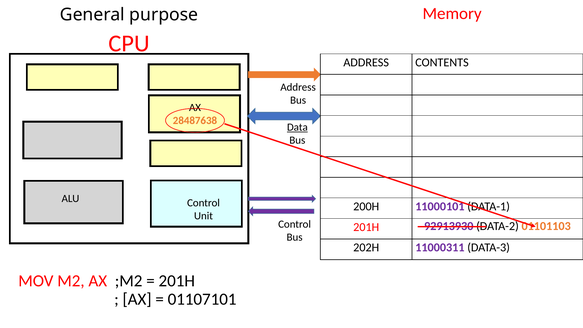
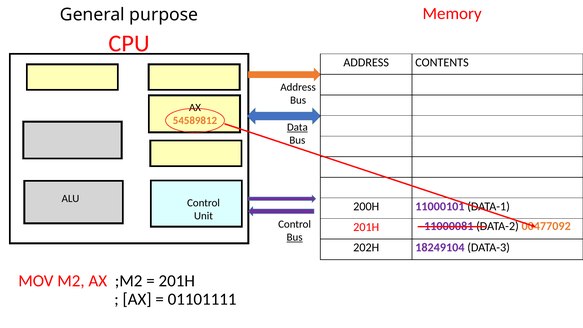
28487638: 28487638 -> 54589812
92913930: 92913930 -> 11000081
01101103: 01101103 -> 00477092
Bus at (295, 237) underline: none -> present
11000311: 11000311 -> 18249104
01107101: 01107101 -> 01101111
